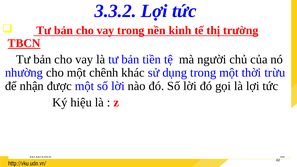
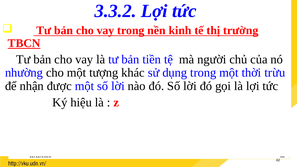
chênh: chênh -> tượng
